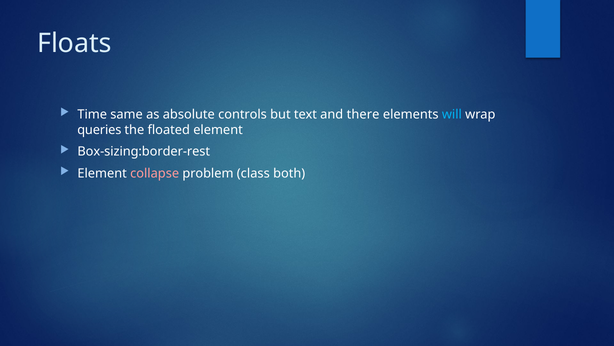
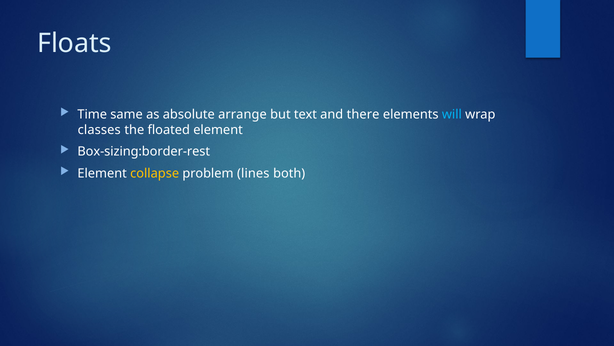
controls: controls -> arrange
queries: queries -> classes
collapse colour: pink -> yellow
class: class -> lines
